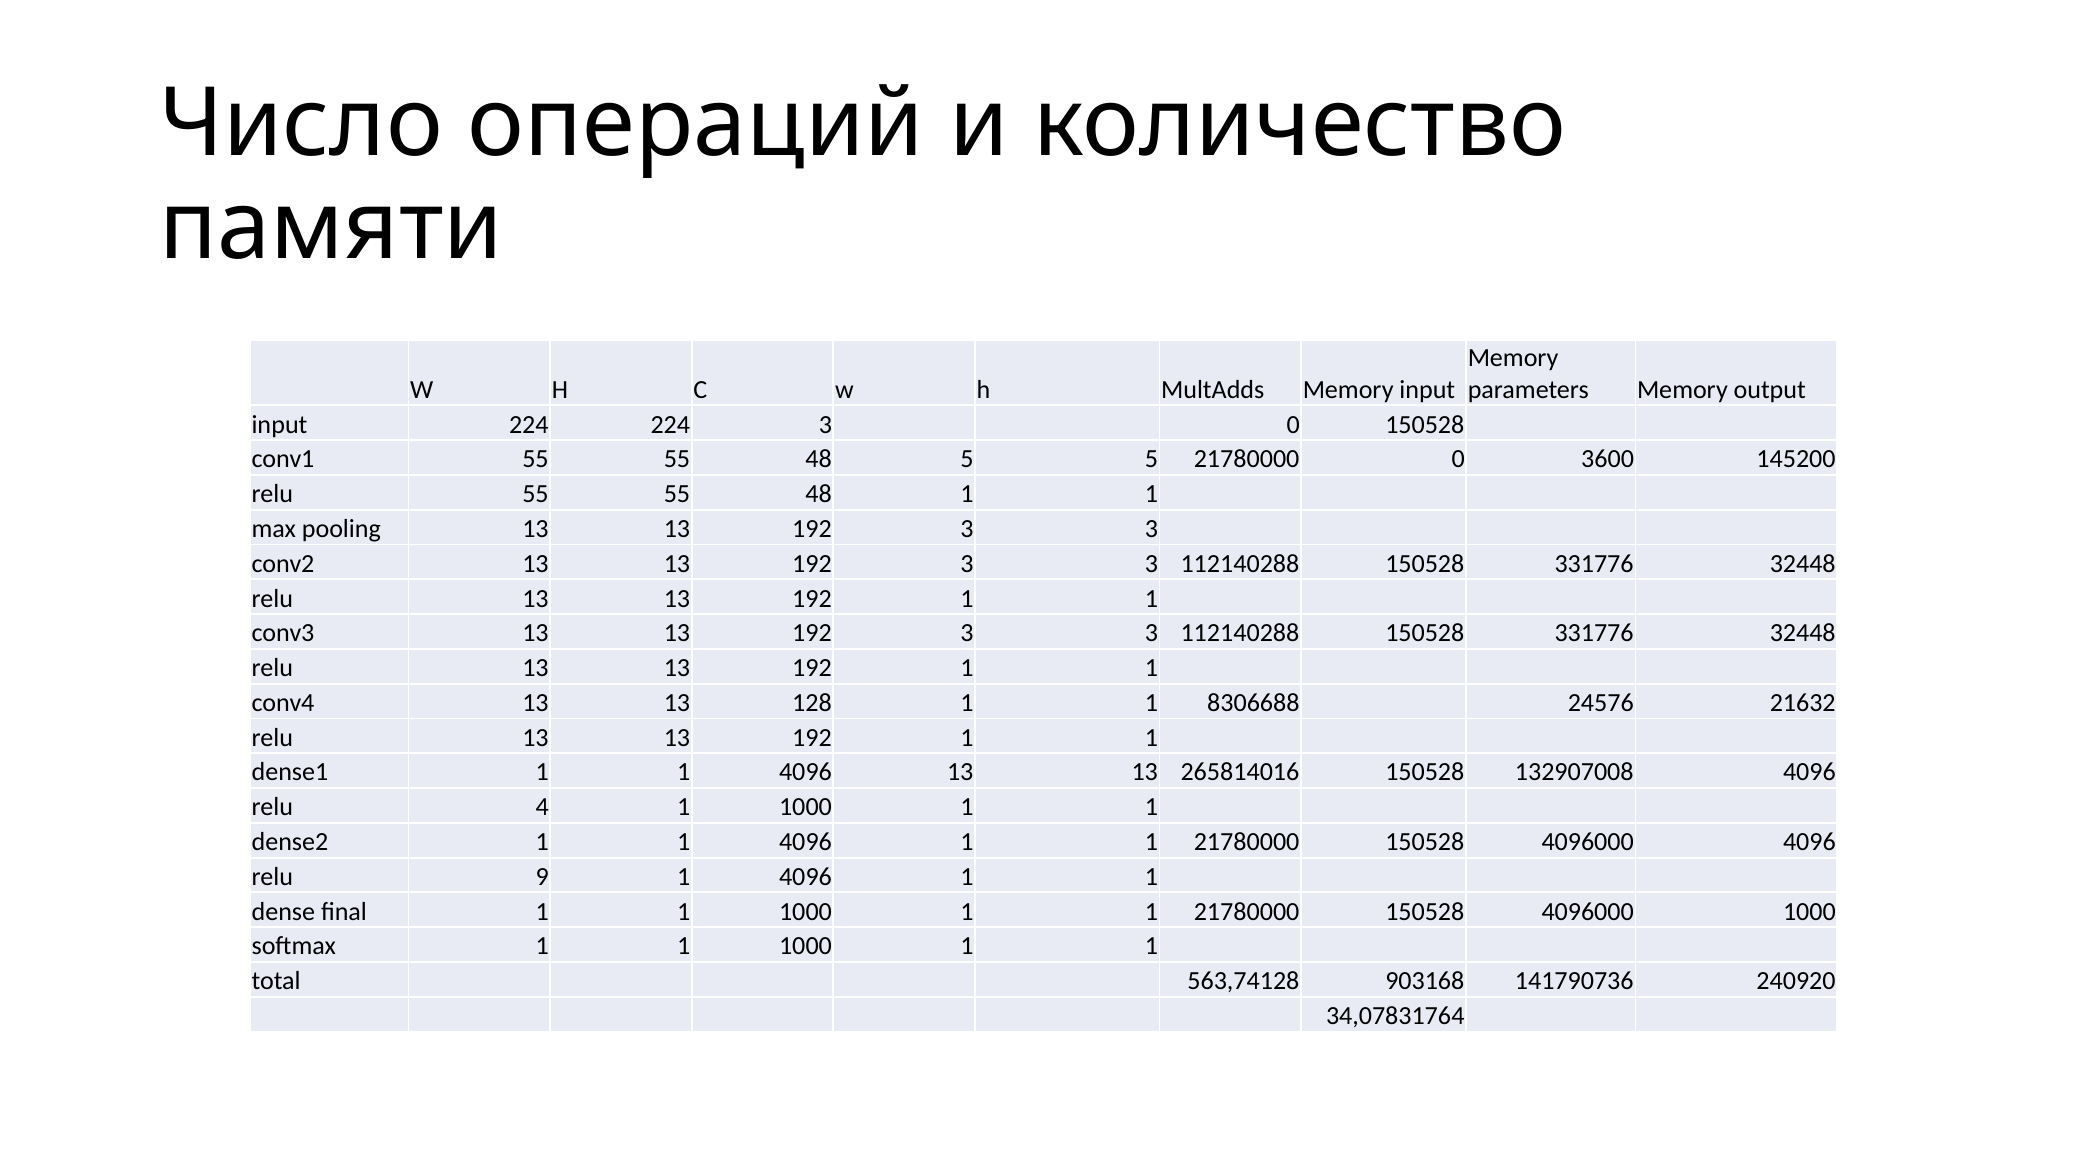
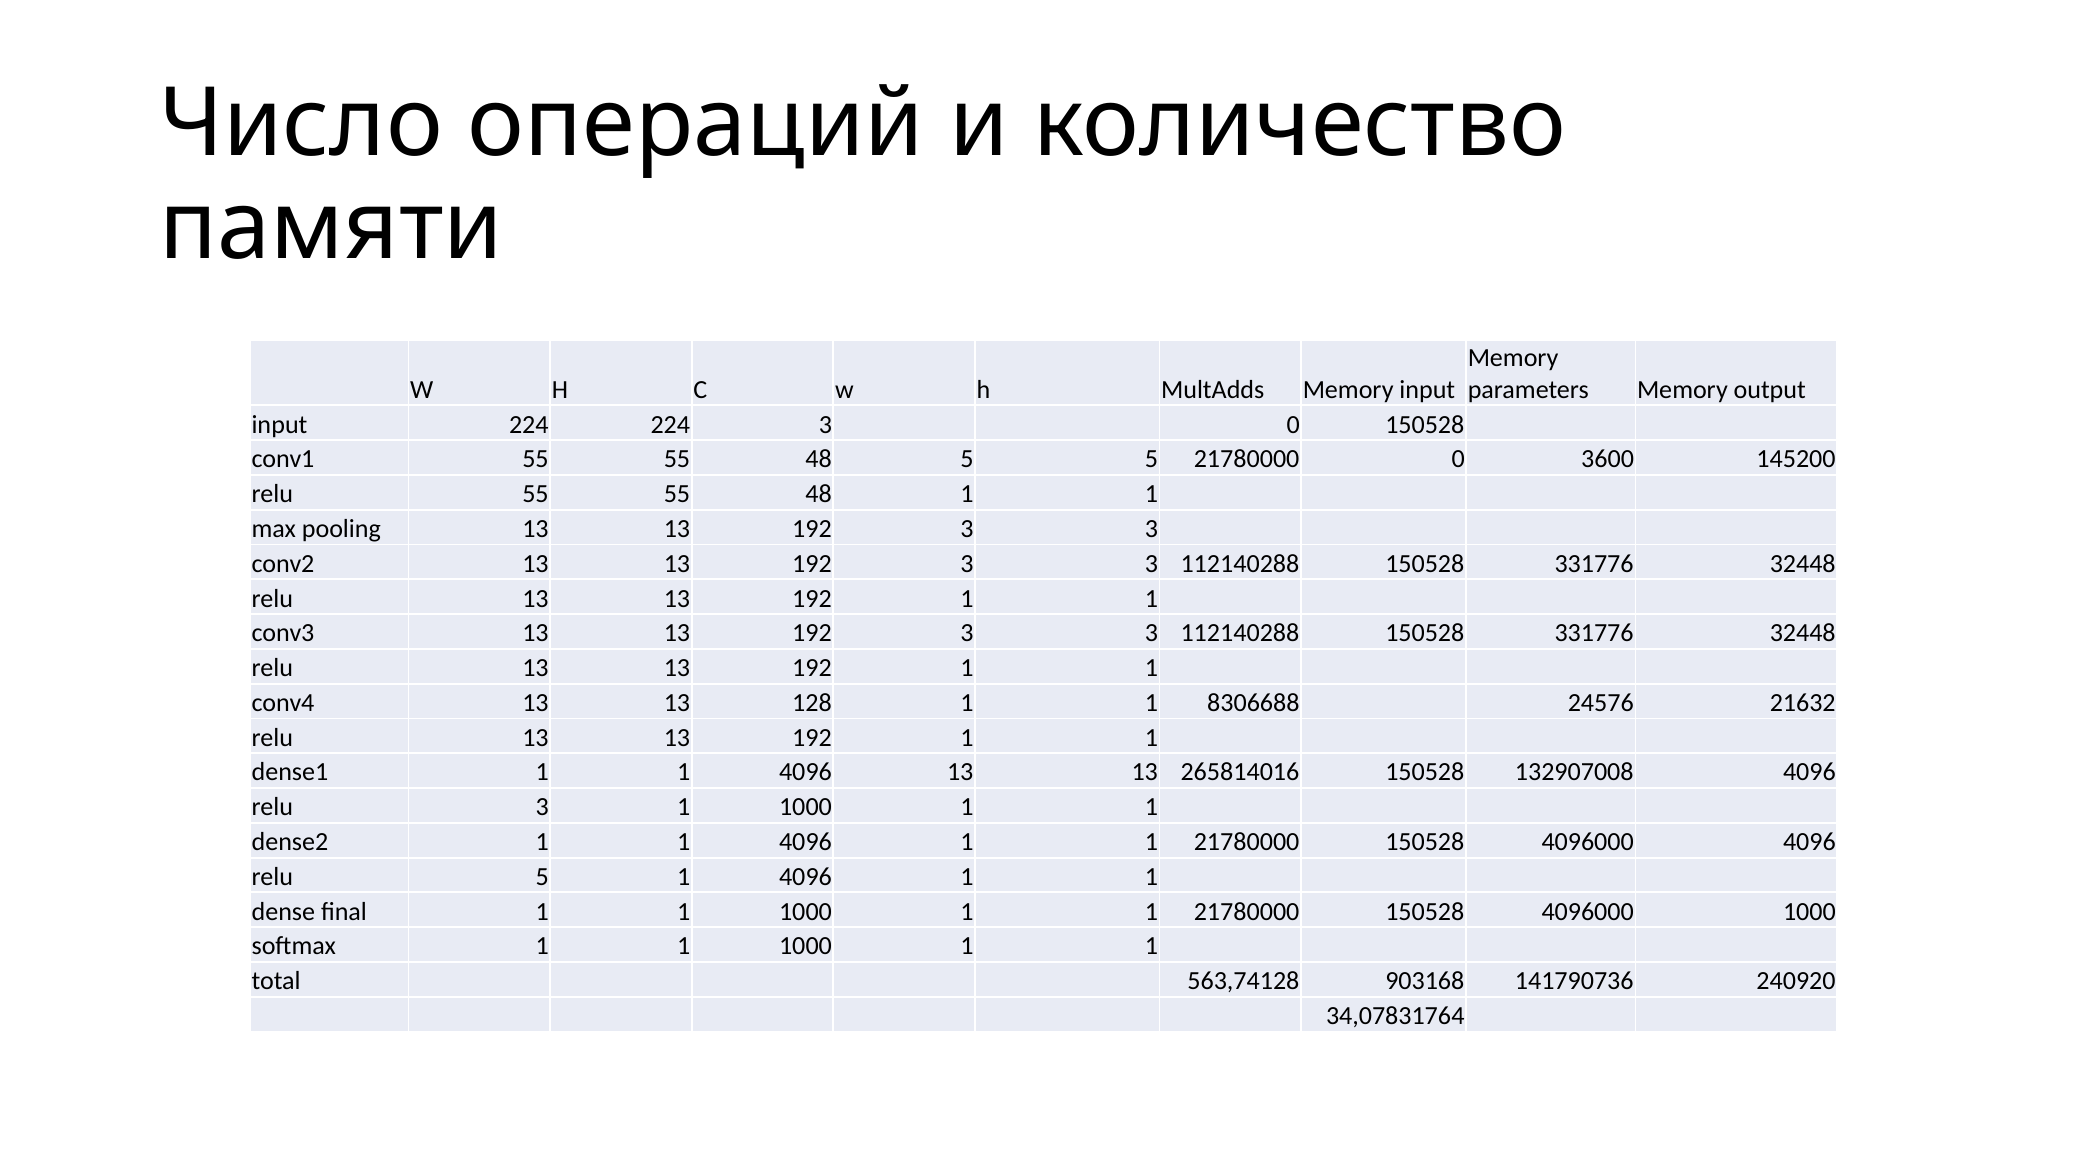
relu 4: 4 -> 3
relu 9: 9 -> 5
